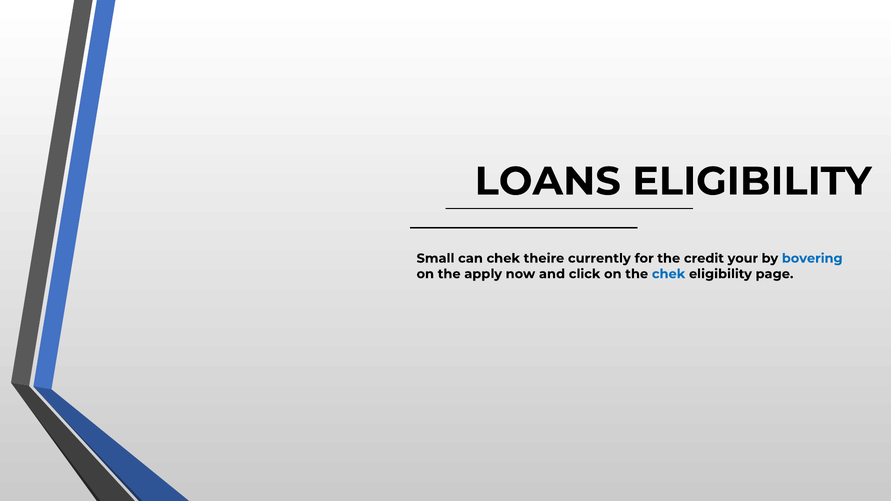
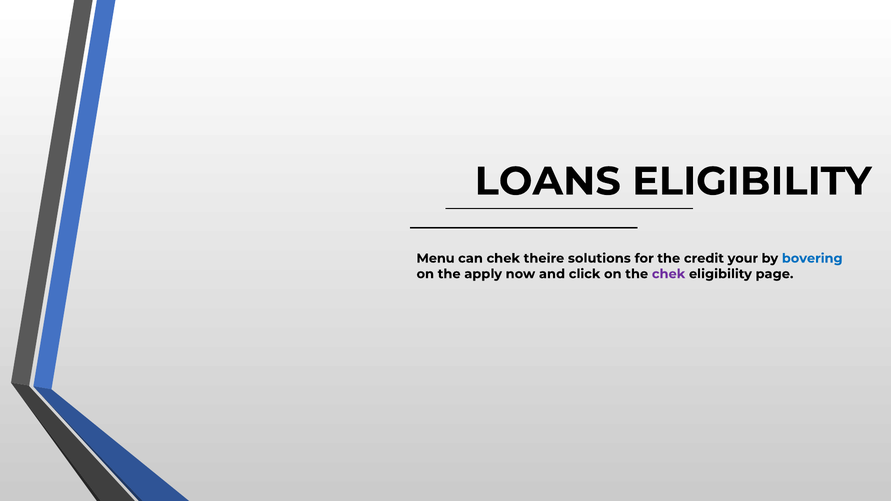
Small: Small -> Menu
currently: currently -> solutions
chek at (669, 274) colour: blue -> purple
